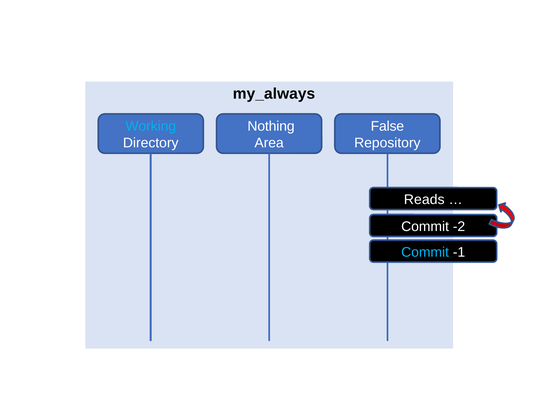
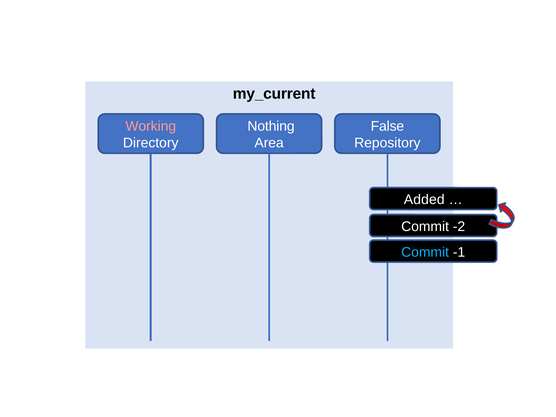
my_always: my_always -> my_current
Working colour: light blue -> pink
Reads: Reads -> Added
